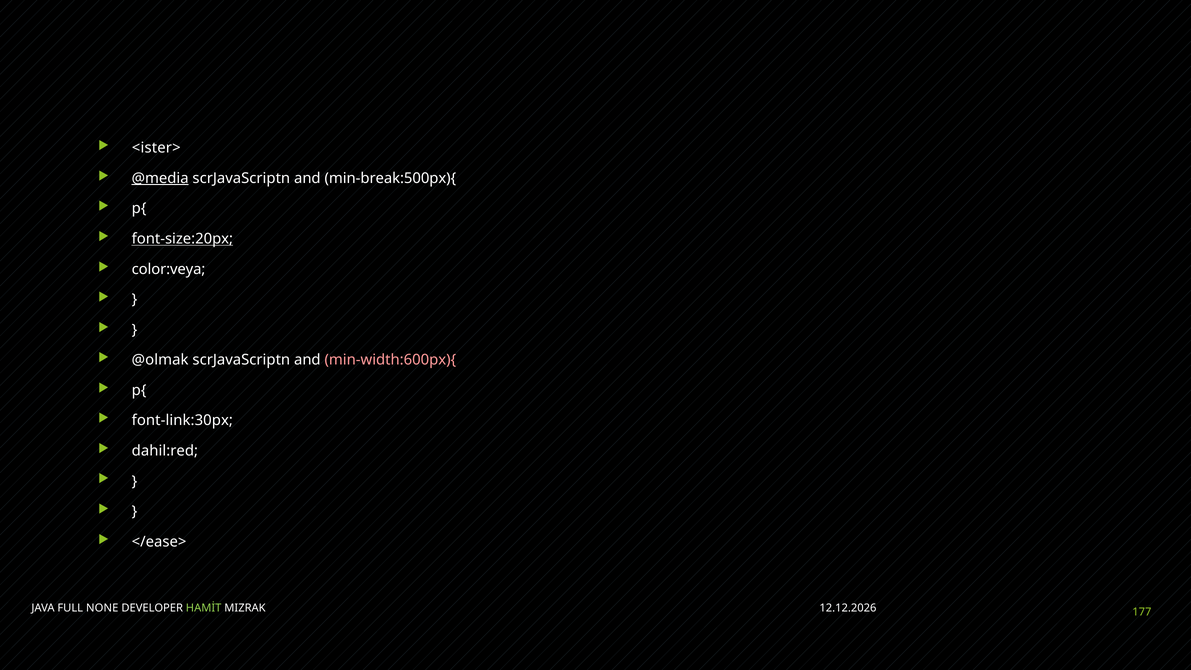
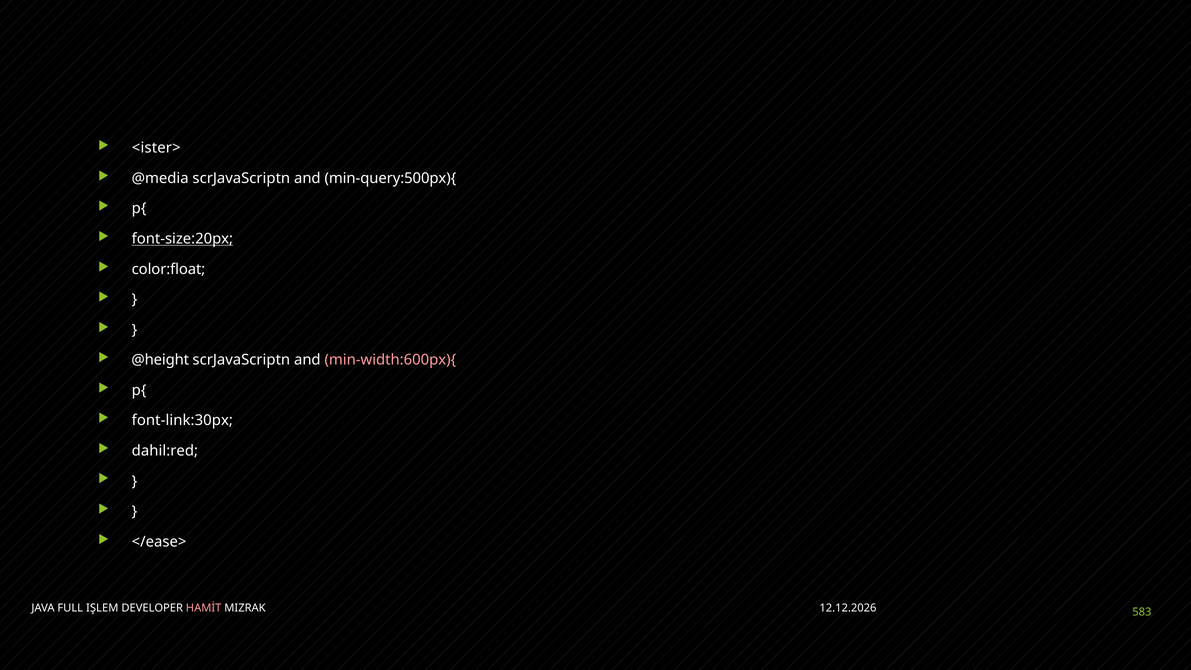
@media underline: present -> none
min-break:500px){: min-break:500px){ -> min-query:500px){
color:veya: color:veya -> color:float
@olmak: @olmak -> @height
NONE: NONE -> IŞLEM
HAMİT colour: light green -> pink
177: 177 -> 583
